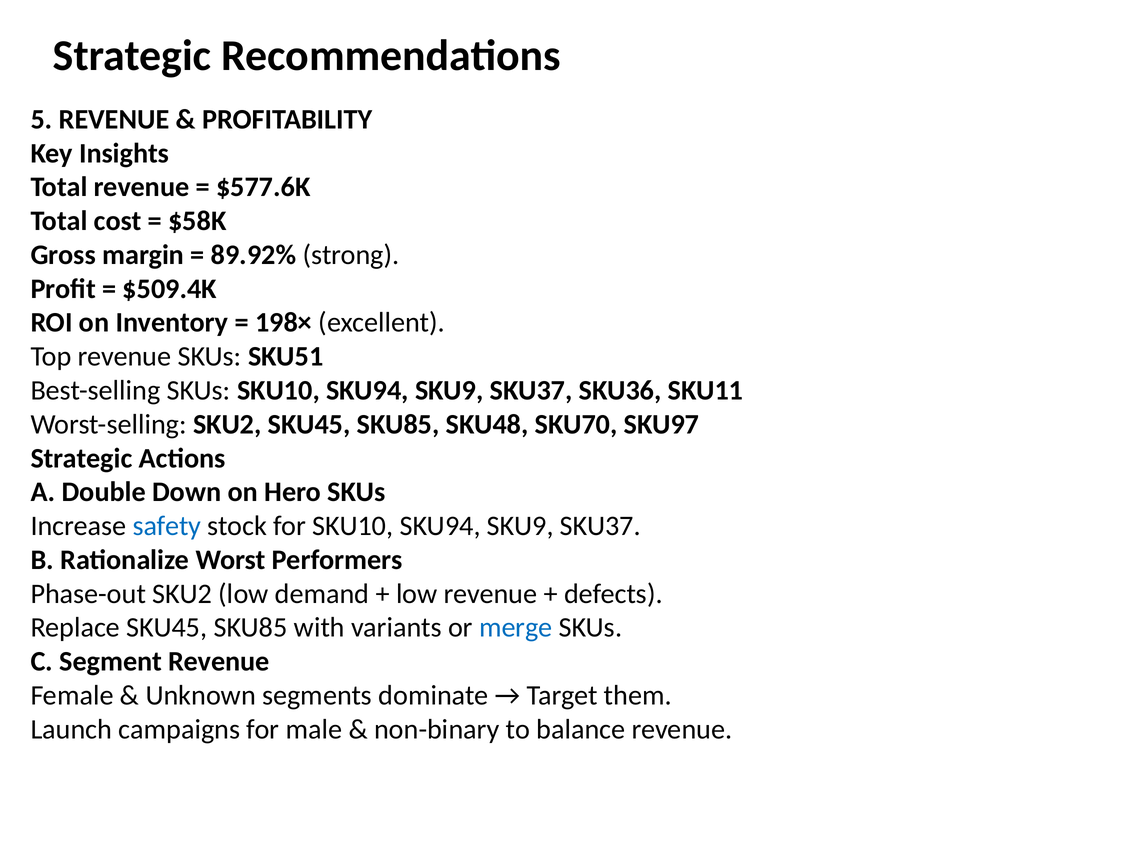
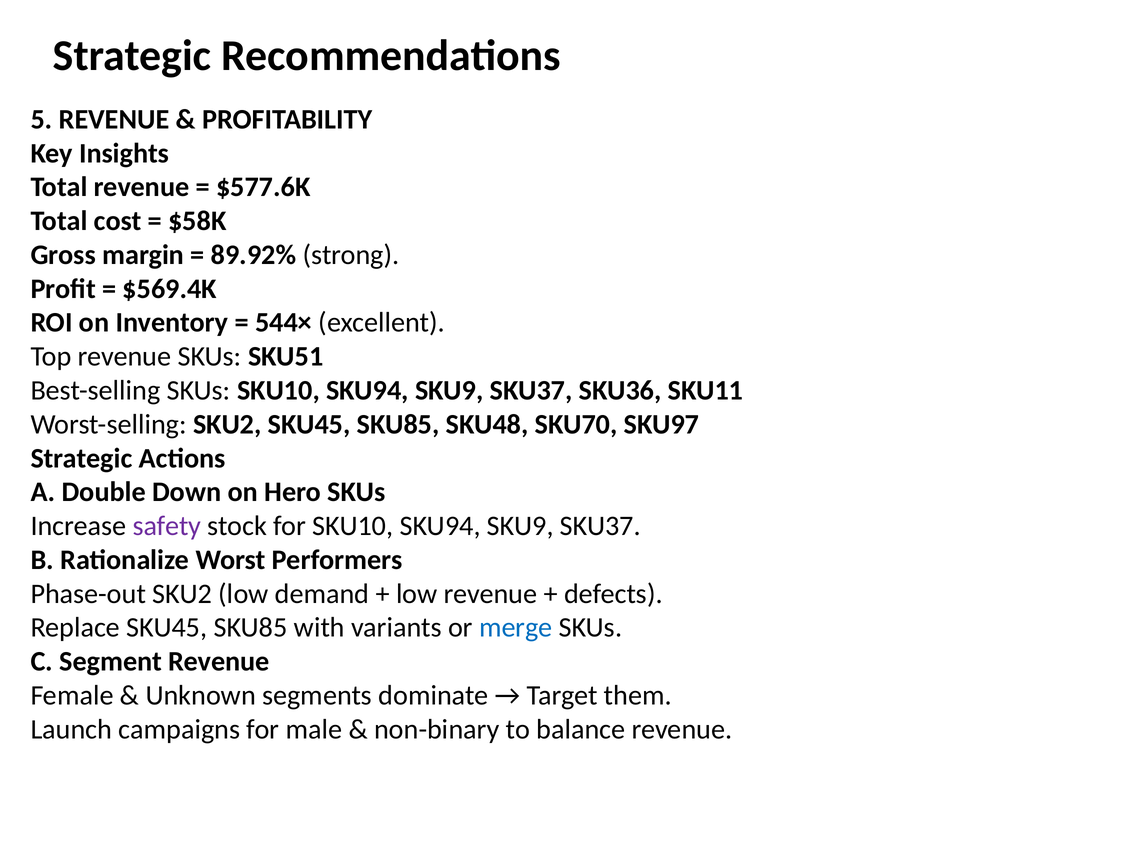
$509.4K: $509.4K -> $569.4K
198×: 198× -> 544×
safety colour: blue -> purple
